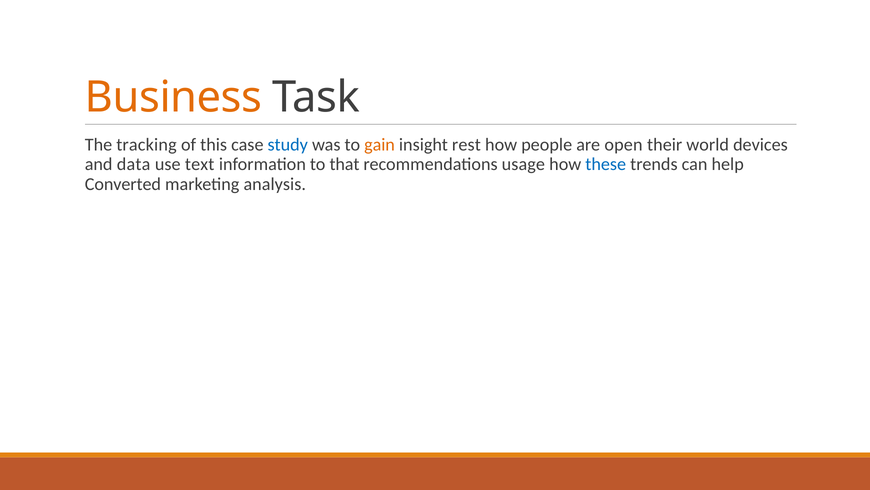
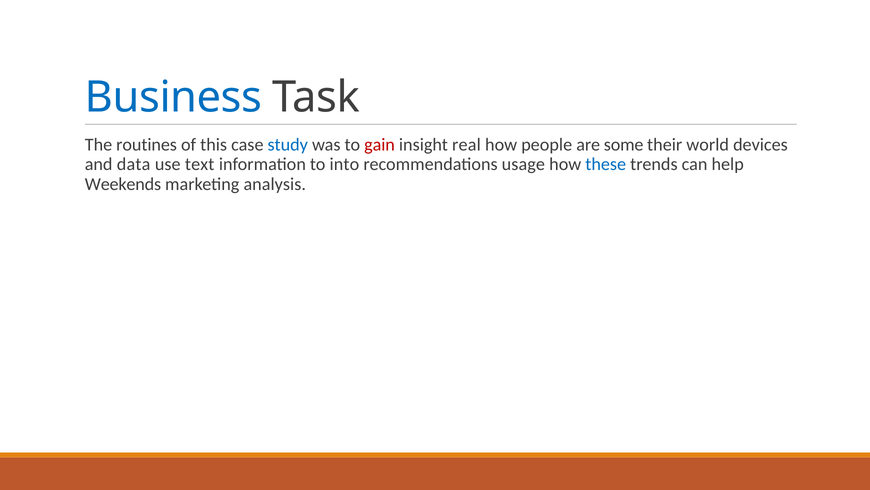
Business colour: orange -> blue
tracking: tracking -> routines
gain colour: orange -> red
rest: rest -> real
open: open -> some
that: that -> into
Converted: Converted -> Weekends
